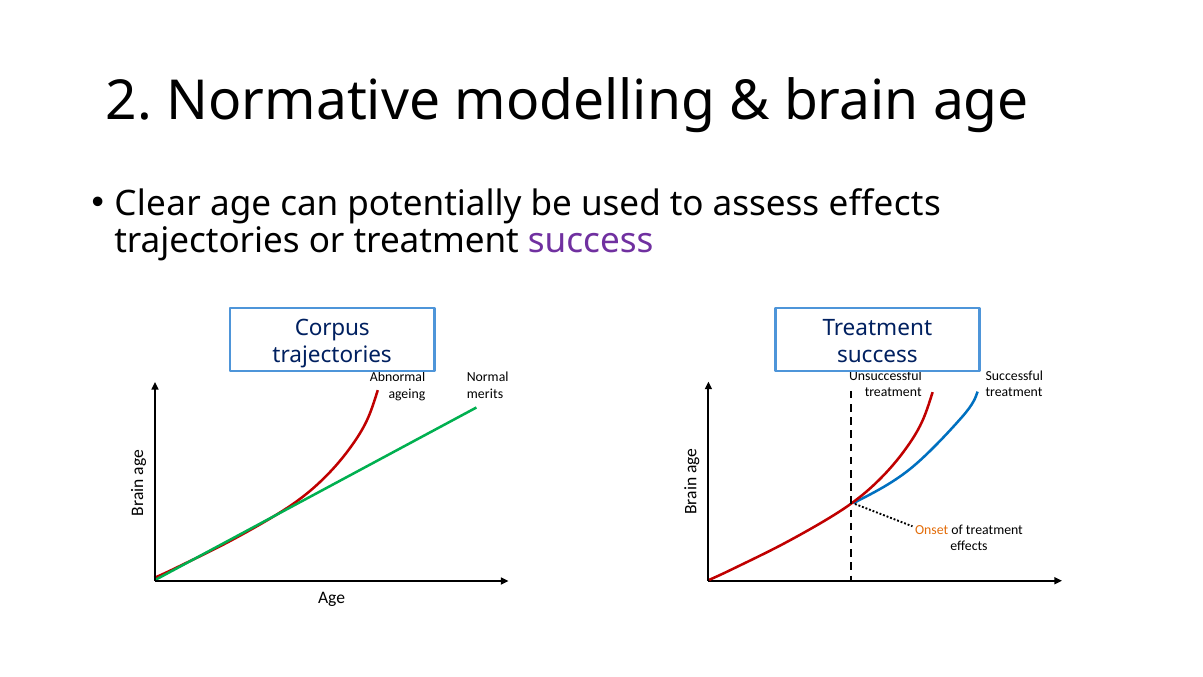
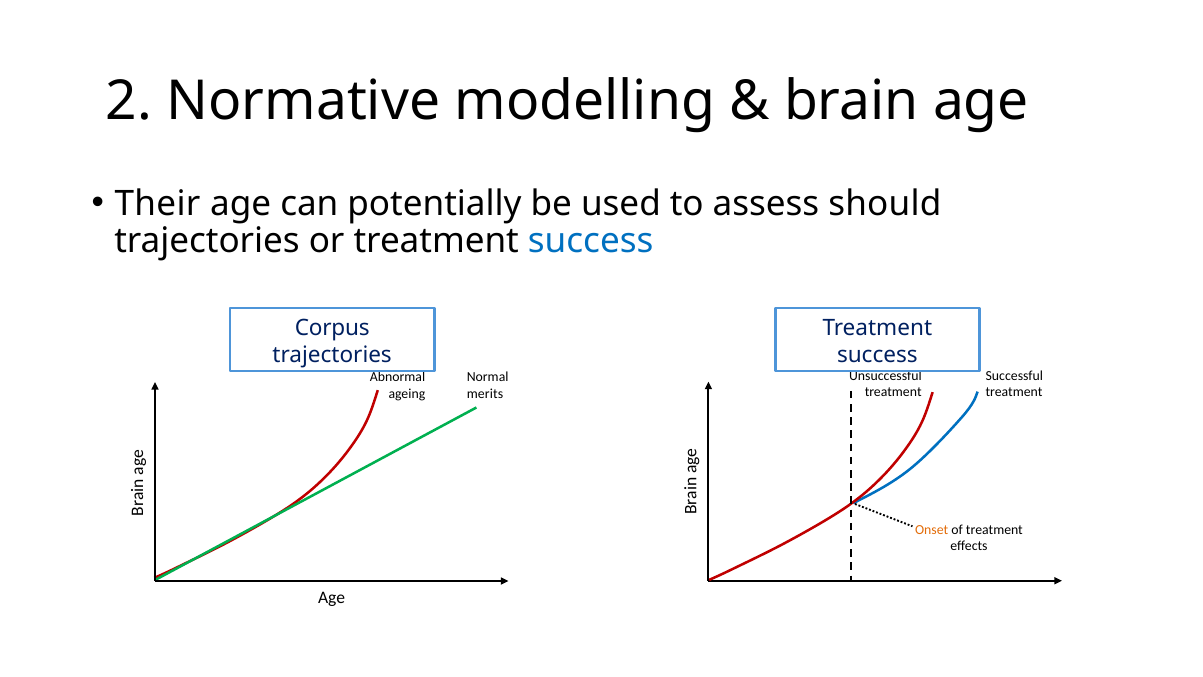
Clear: Clear -> Their
assess effects: effects -> should
success at (591, 241) colour: purple -> blue
